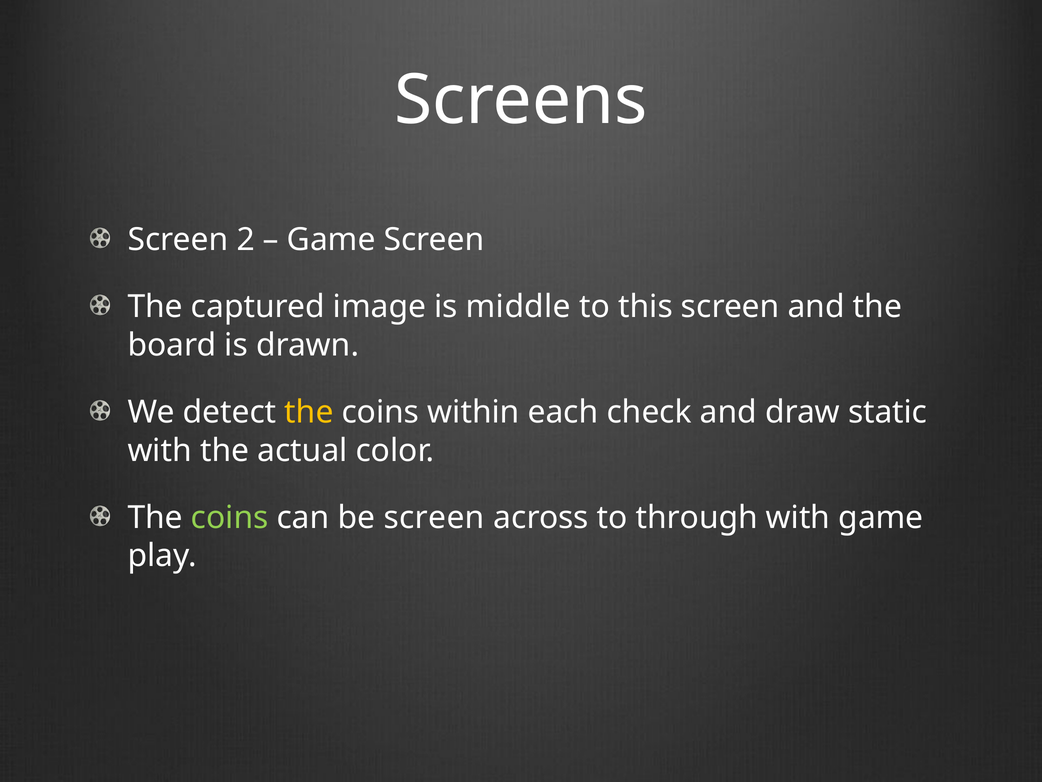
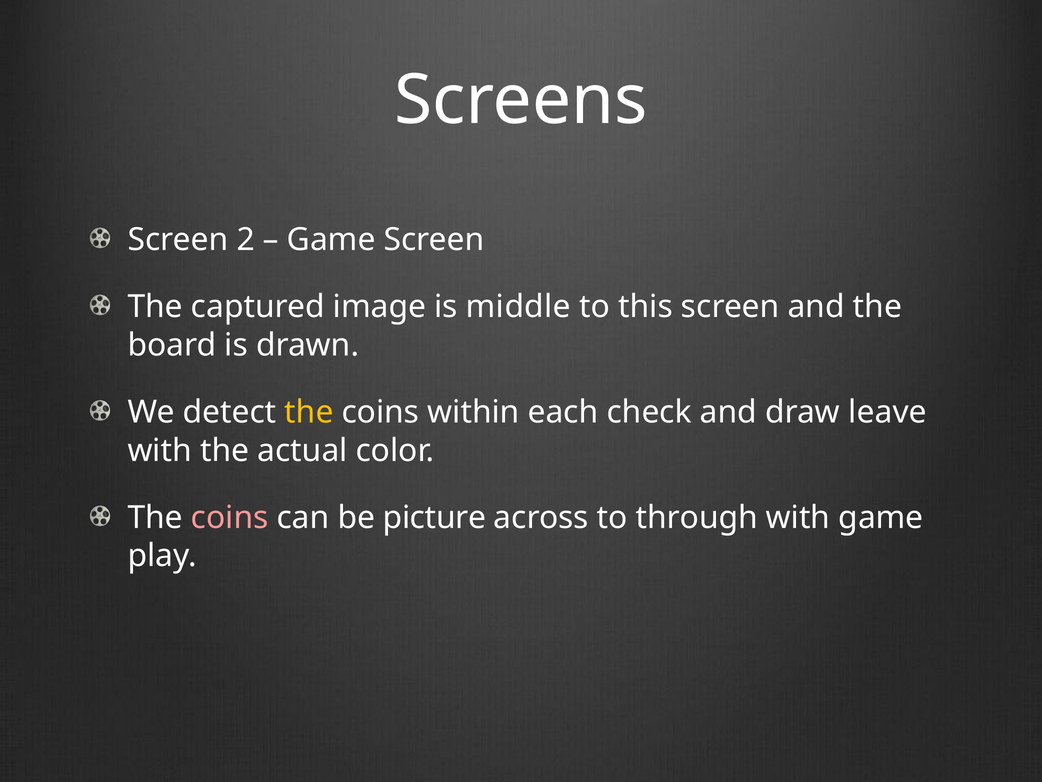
static: static -> leave
coins at (230, 517) colour: light green -> pink
be screen: screen -> picture
